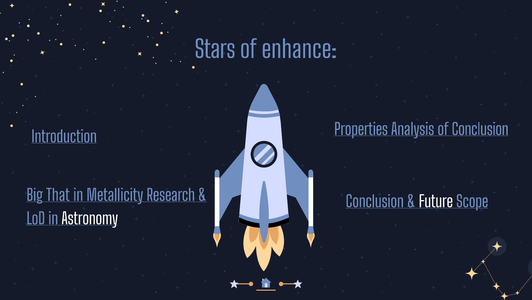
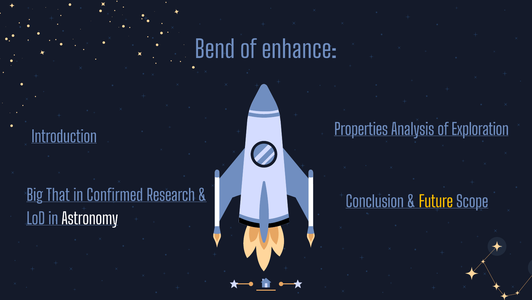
Stars: Stars -> Bend
of Conclusion: Conclusion -> Exploration
Metallicity: Metallicity -> Confirmed
Future colour: white -> yellow
